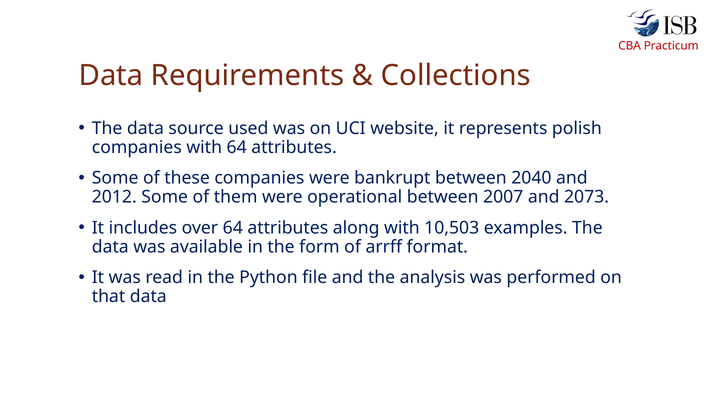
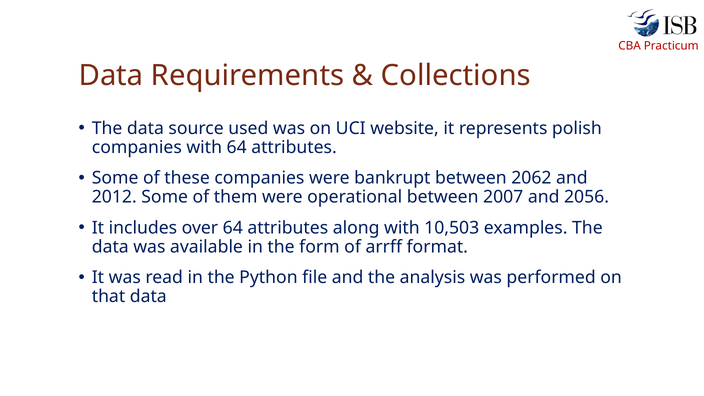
2040: 2040 -> 2062
2073: 2073 -> 2056
